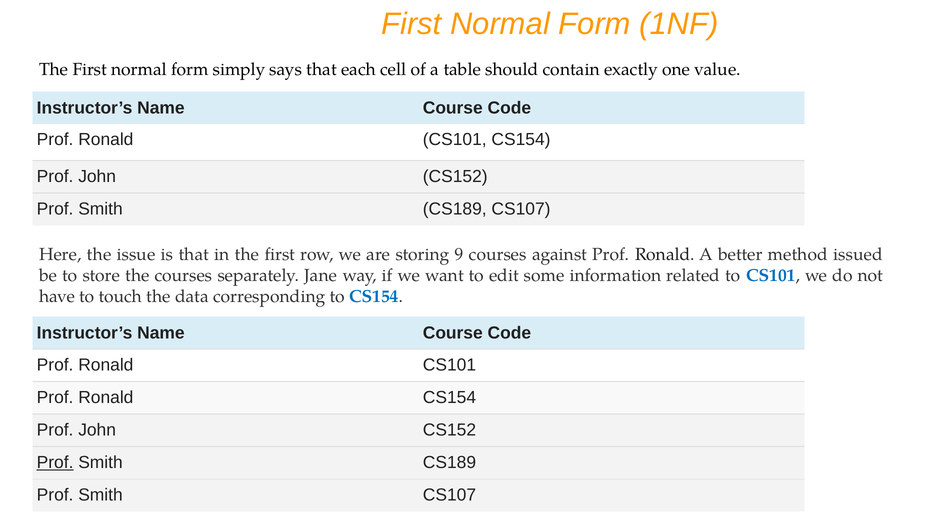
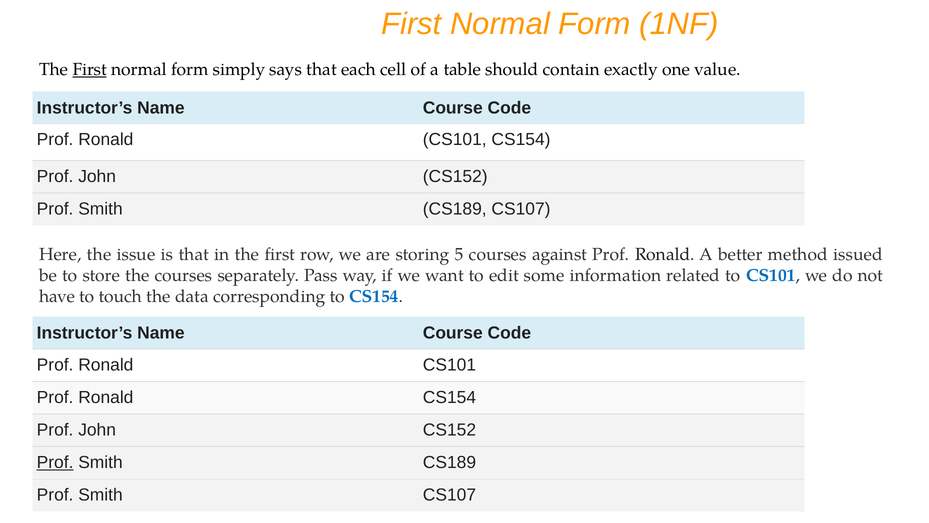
First at (90, 69) underline: none -> present
9: 9 -> 5
Jane: Jane -> Pass
